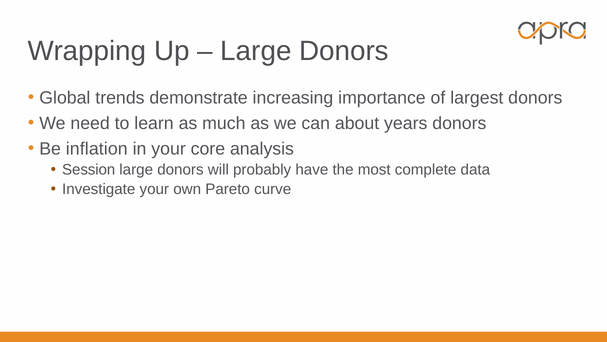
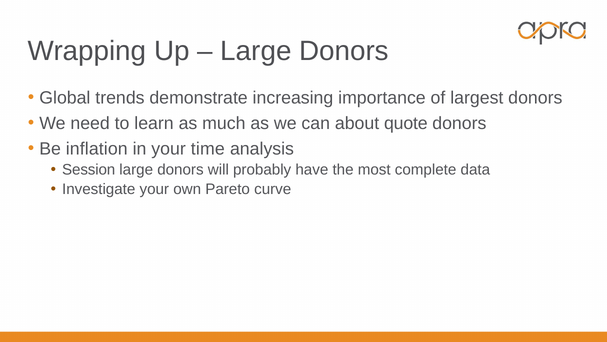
years: years -> quote
core: core -> time
